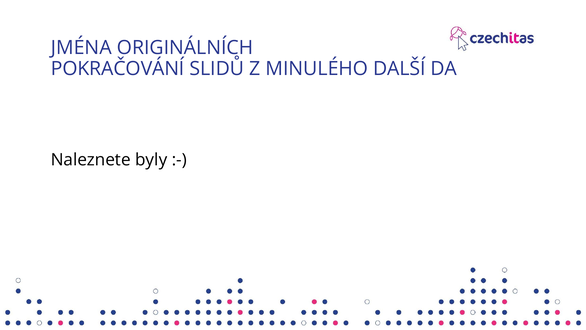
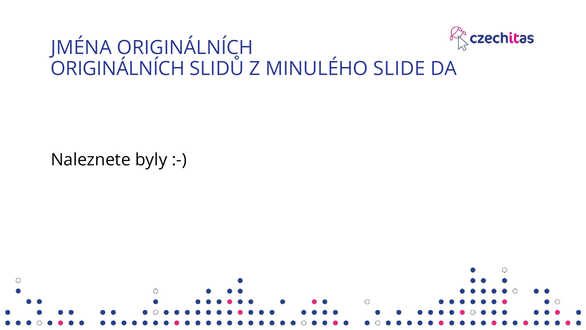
POKRAČOVÁNÍ at (118, 69): POKRAČOVÁNÍ -> ORIGINÁLNÍCH
DALŠÍ: DALŠÍ -> SLIDE
